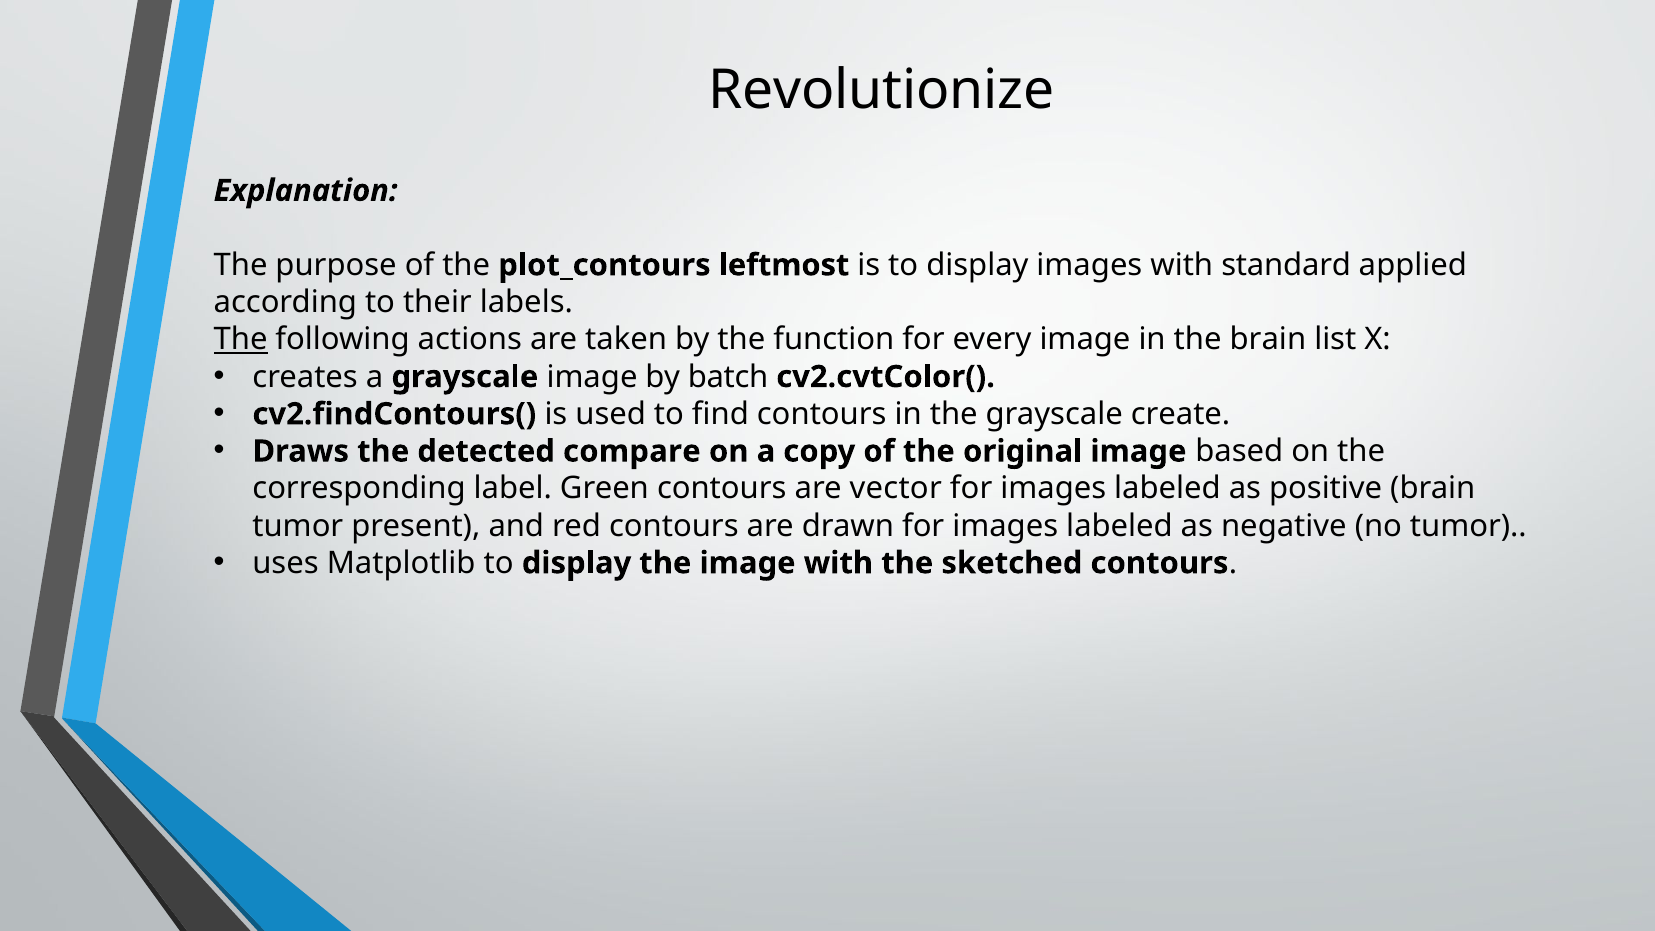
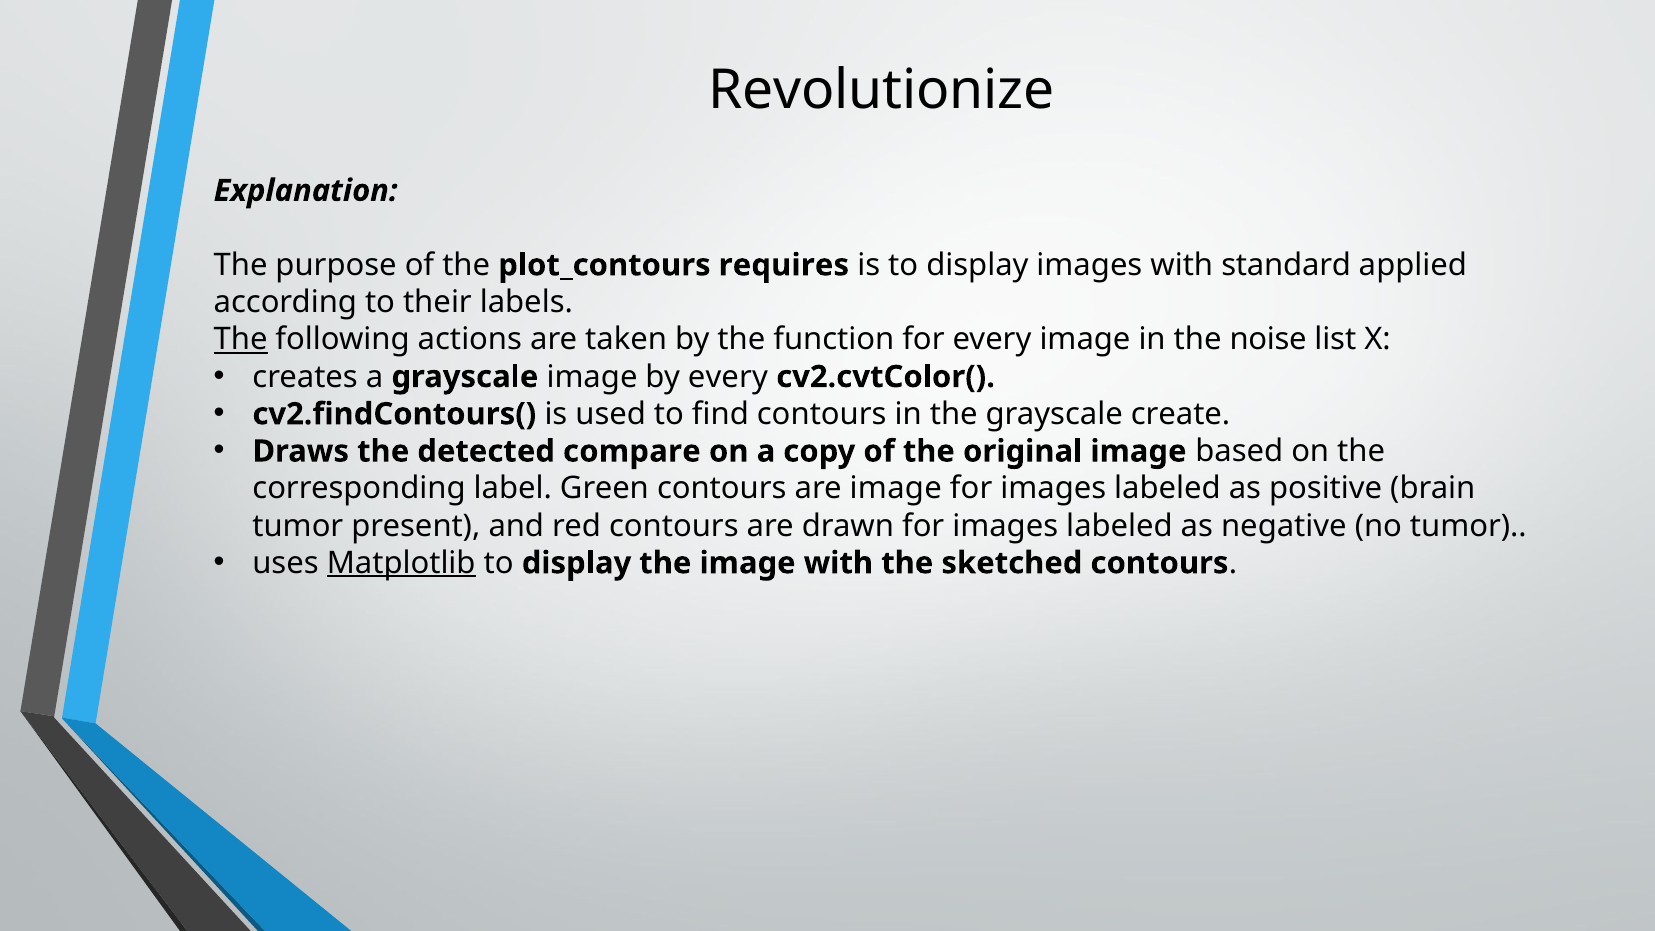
leftmost: leftmost -> requires
the brain: brain -> noise
by batch: batch -> every
are vector: vector -> image
Matplotlib underline: none -> present
